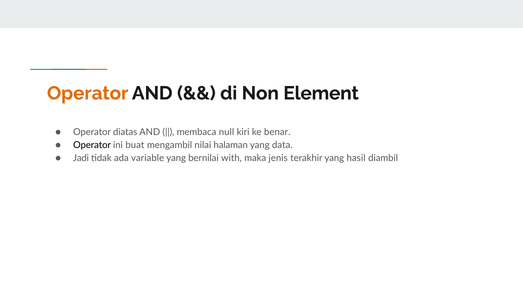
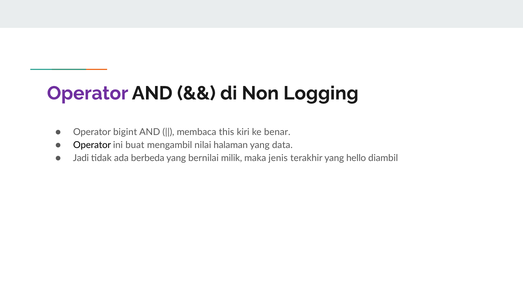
Operator at (88, 93) colour: orange -> purple
Element: Element -> Logging
diatas: diatas -> bigint
null: null -> this
variable: variable -> berbeda
with: with -> milik
hasil: hasil -> hello
